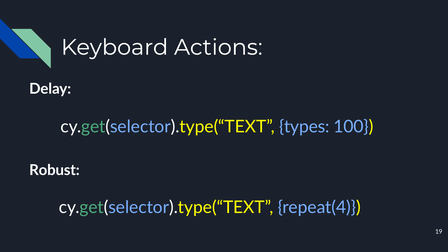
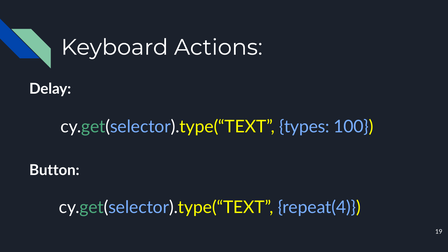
Robust: Robust -> Button
